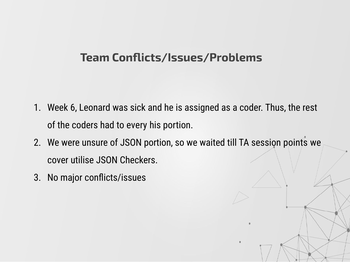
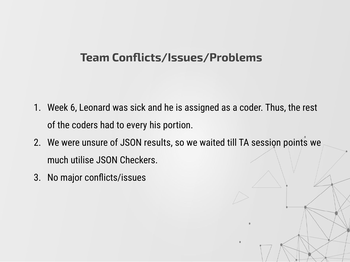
JSON portion: portion -> results
cover: cover -> much
